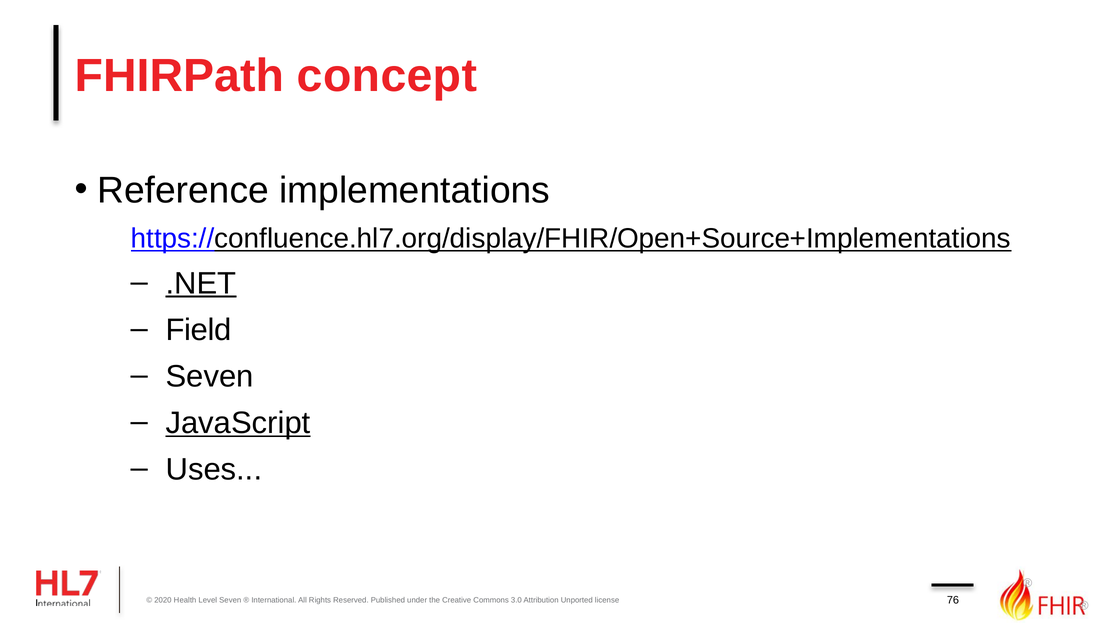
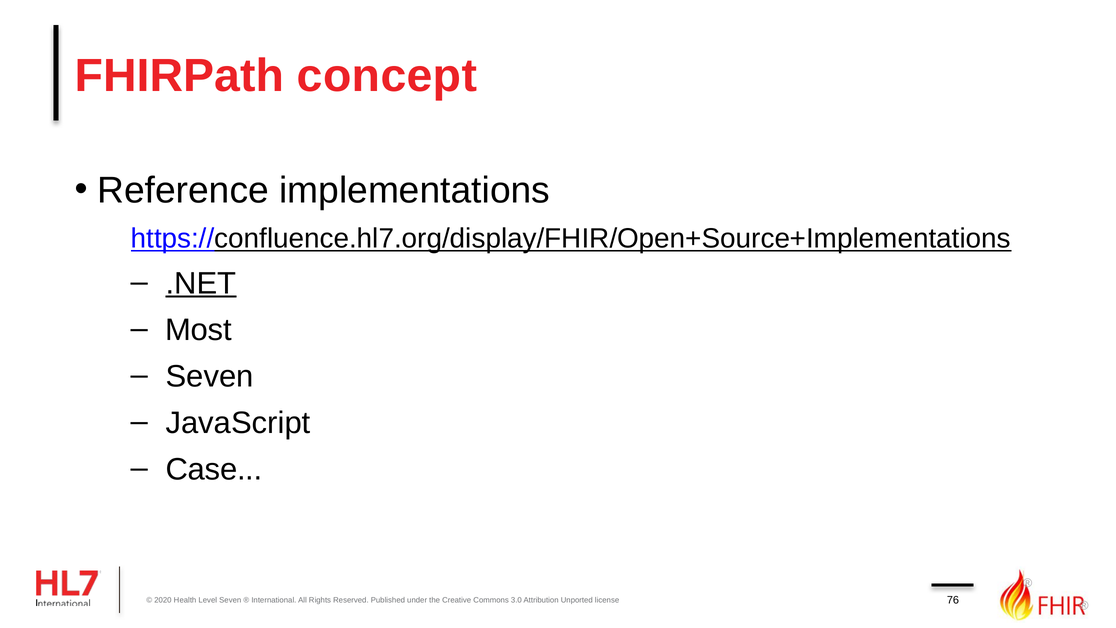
Field: Field -> Most
JavaScript underline: present -> none
Uses: Uses -> Case
